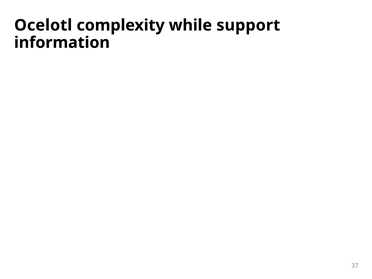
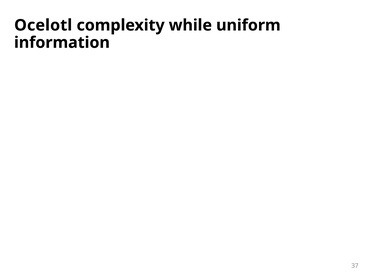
support: support -> uniform
